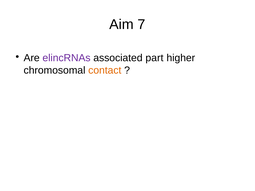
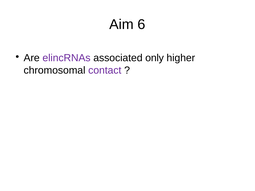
7: 7 -> 6
part: part -> only
contact colour: orange -> purple
